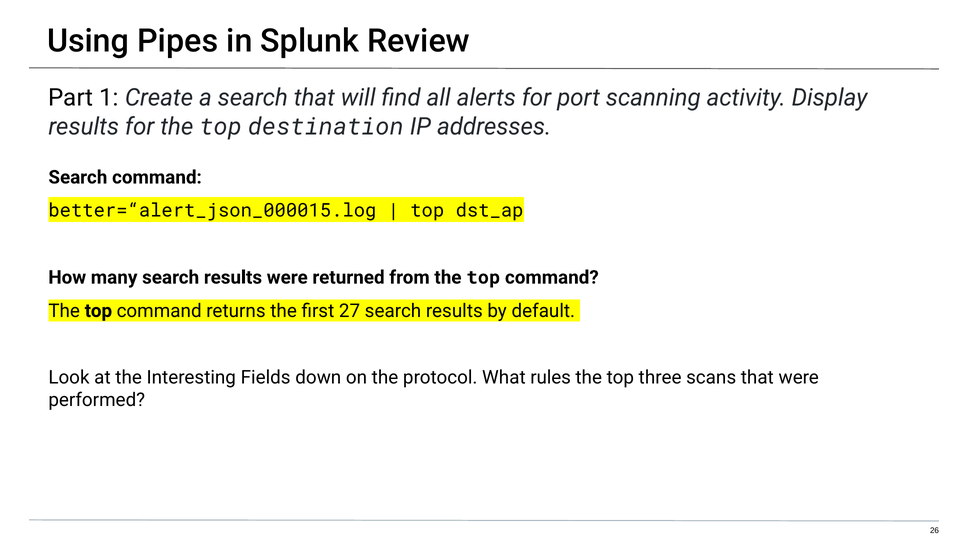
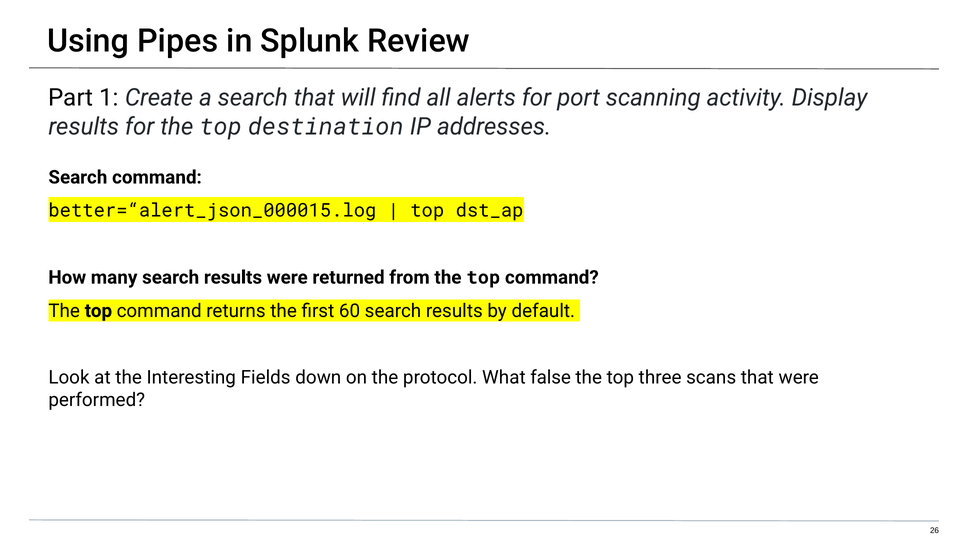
27: 27 -> 60
rules: rules -> false
